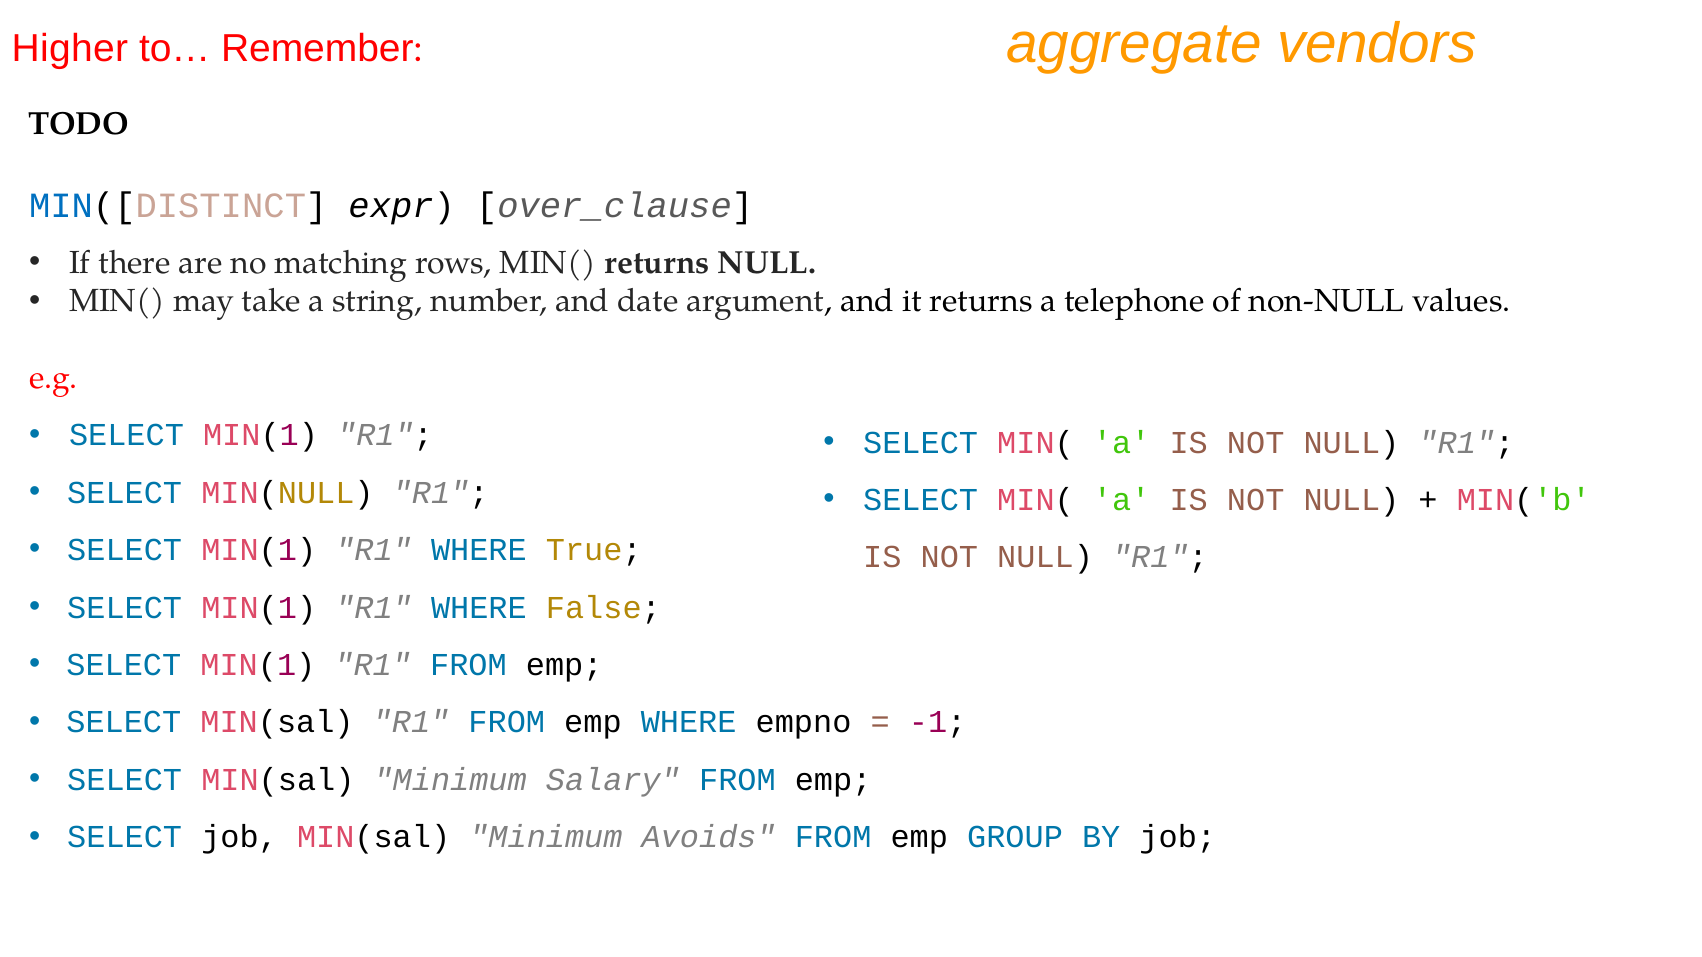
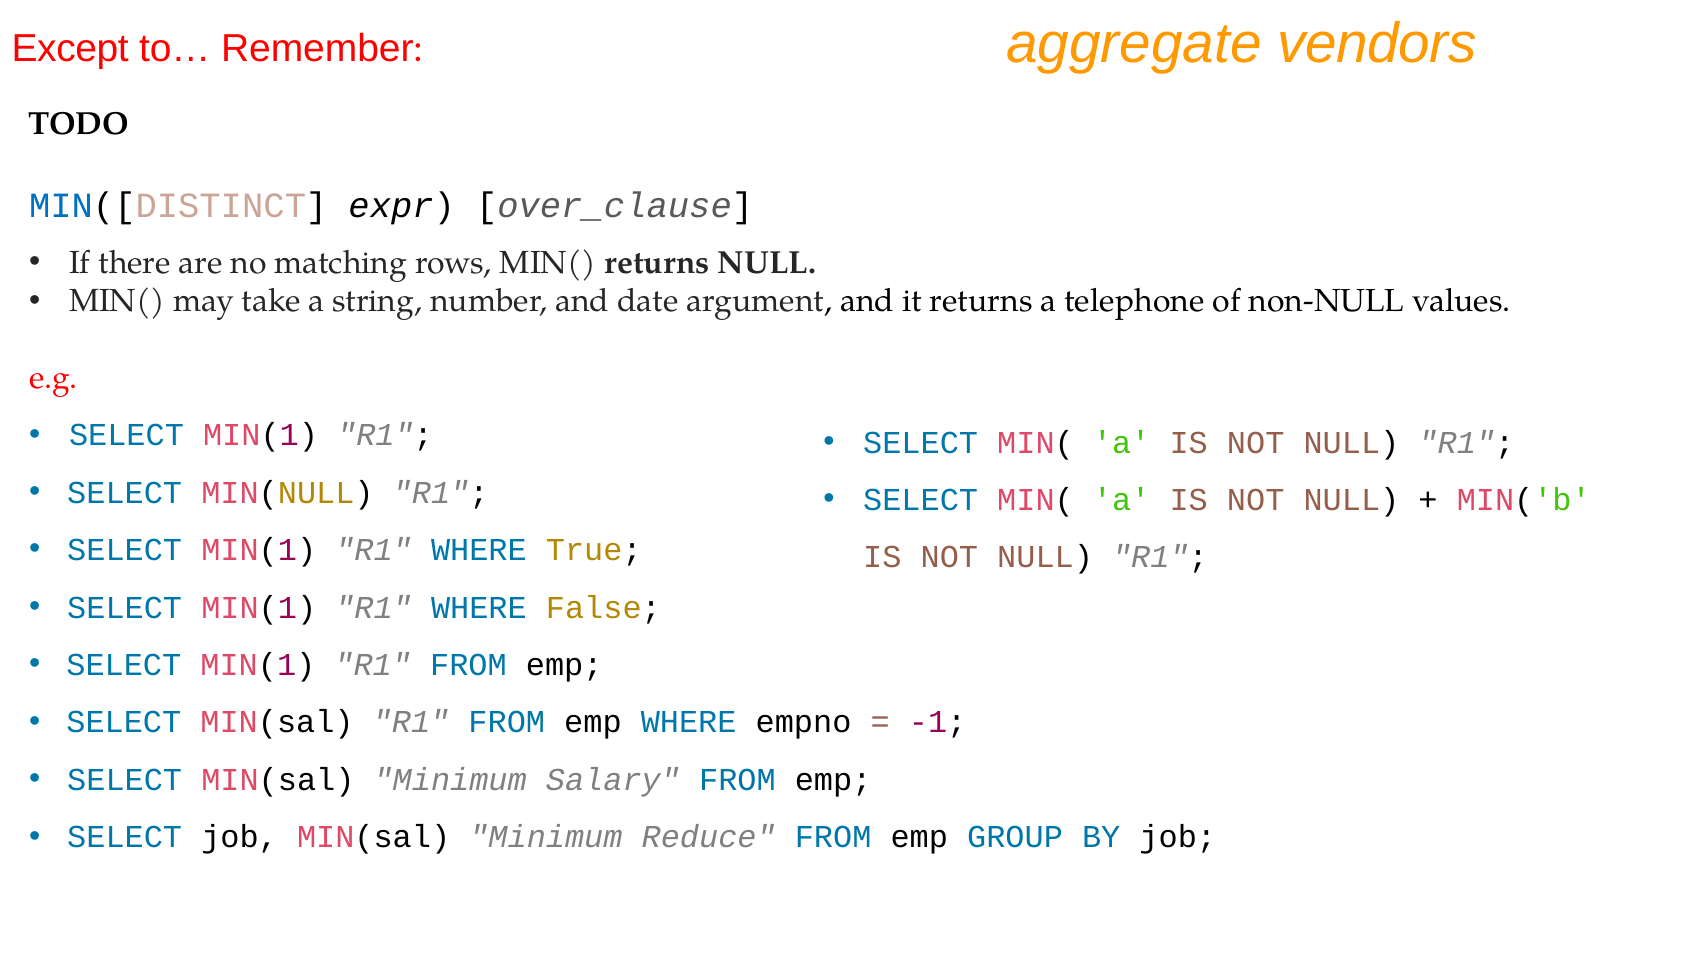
Higher: Higher -> Except
Avoids: Avoids -> Reduce
